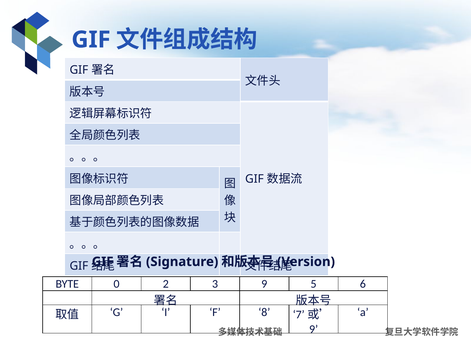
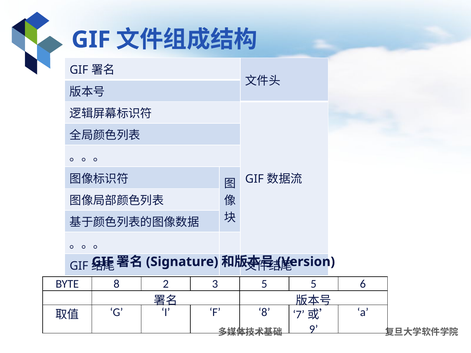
BYTE 0: 0 -> 8
3 9: 9 -> 5
